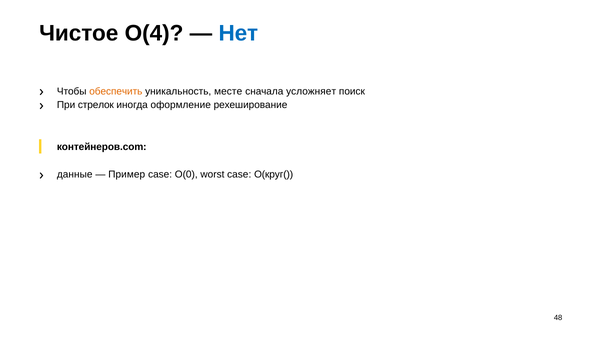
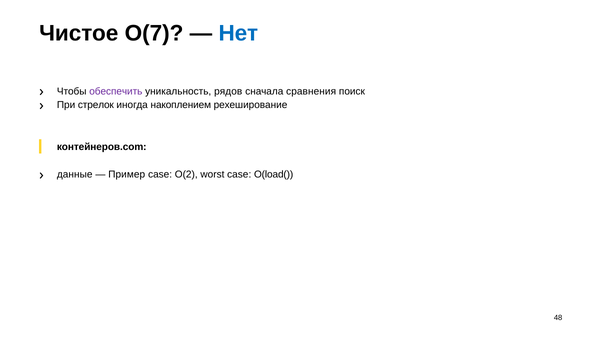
O(4: O(4 -> O(7
обеспечить colour: orange -> purple
месте: месте -> рядов
усложняет: усложняет -> сравнения
оформление: оформление -> накоплением
O(0: O(0 -> O(2
O(круг(: O(круг( -> O(load(
